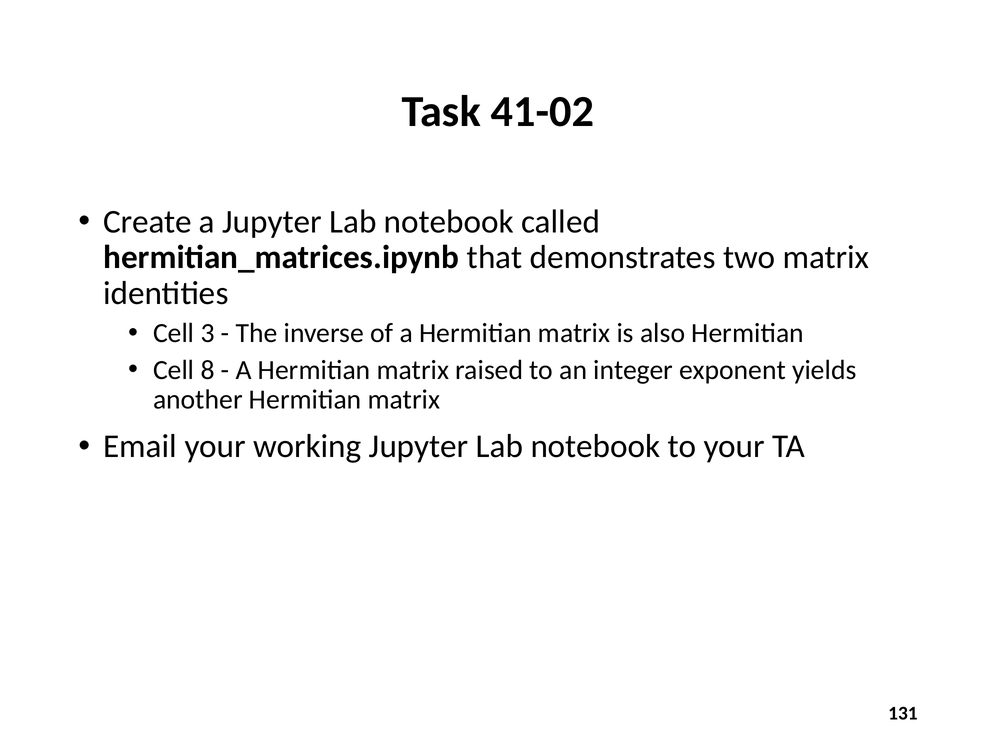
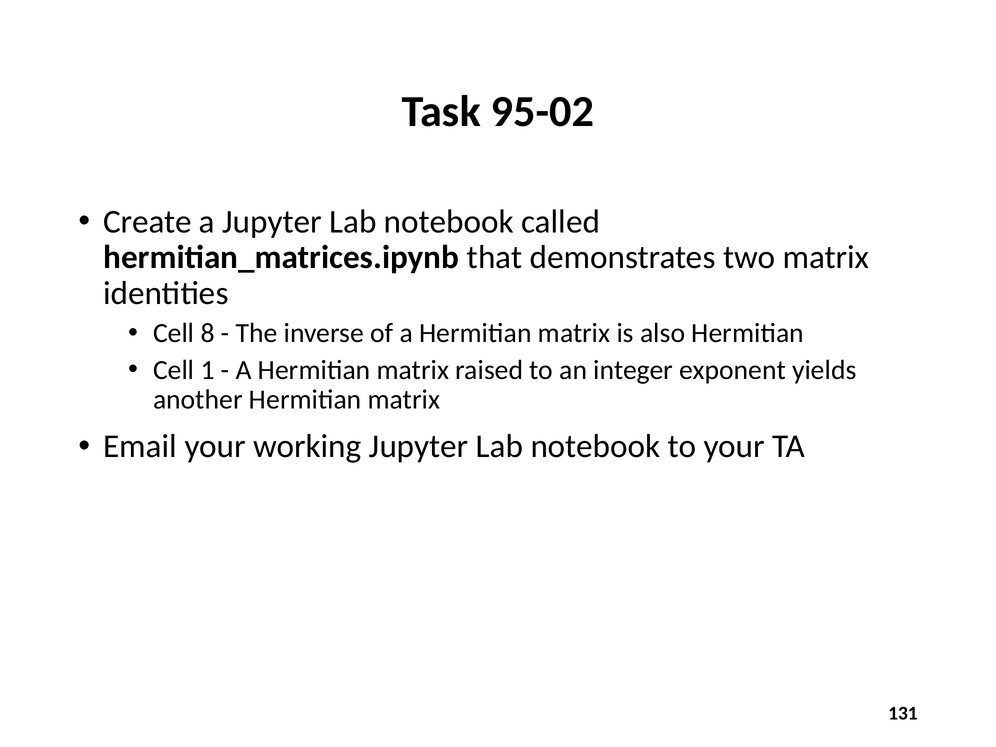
41-02: 41-02 -> 95-02
3: 3 -> 8
8: 8 -> 1
